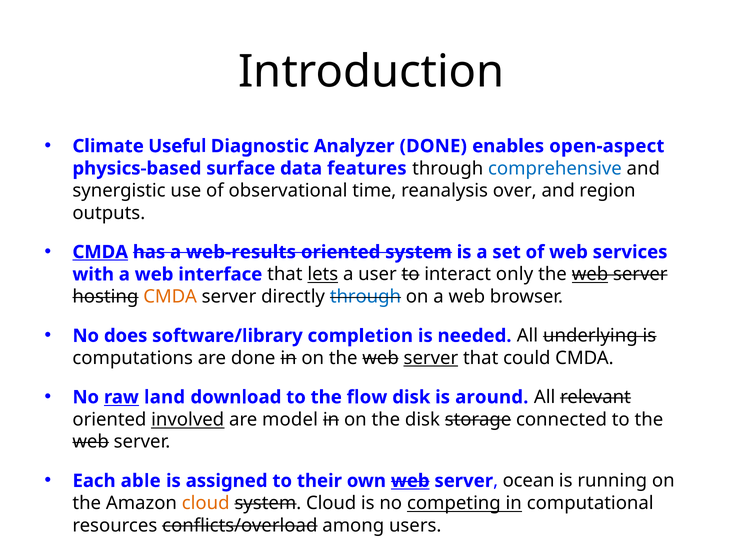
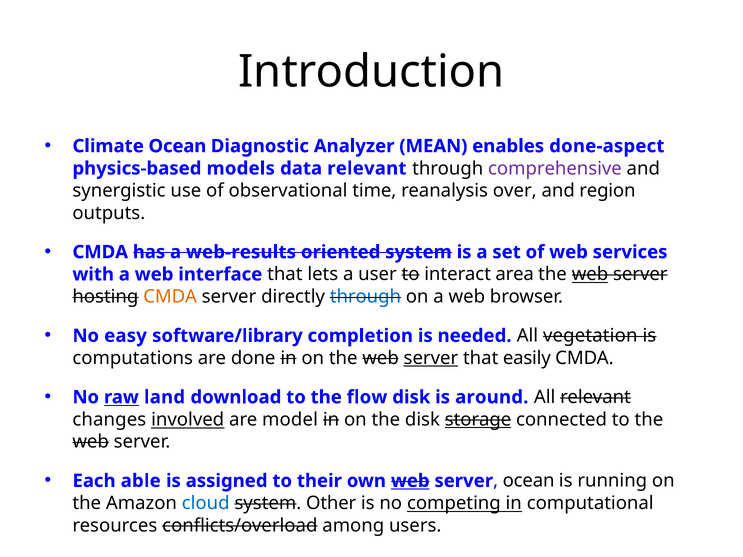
Climate Useful: Useful -> Ocean
Analyzer DONE: DONE -> MEAN
open-aspect: open-aspect -> done-aspect
surface: surface -> models
data features: features -> relevant
comprehensive colour: blue -> purple
CMDA at (100, 252) underline: present -> none
lets underline: present -> none
only: only -> area
does: does -> easy
underlying: underlying -> vegetation
could: could -> easily
oriented at (109, 420): oriented -> changes
storage underline: none -> present
cloud at (206, 503) colour: orange -> blue
system Cloud: Cloud -> Other
